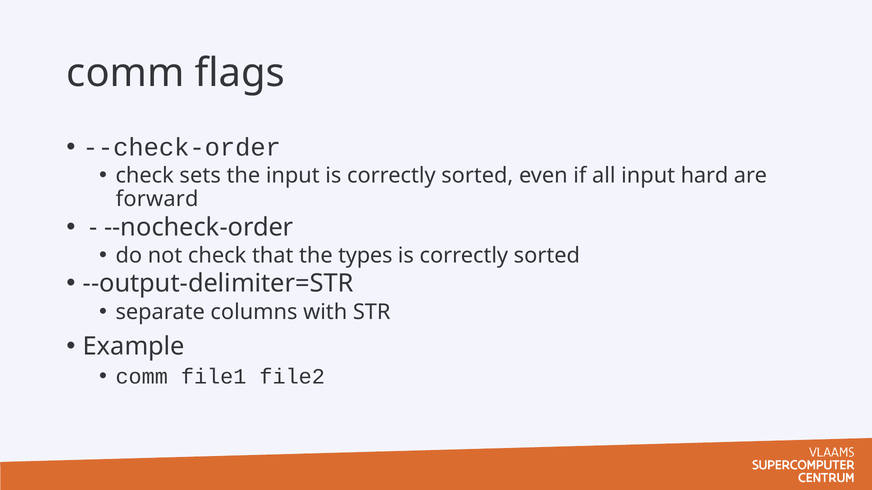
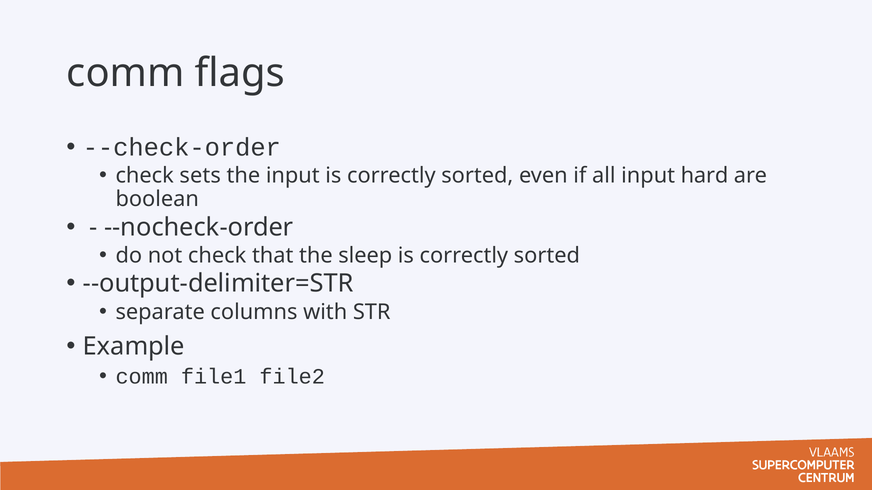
forward: forward -> boolean
types: types -> sleep
